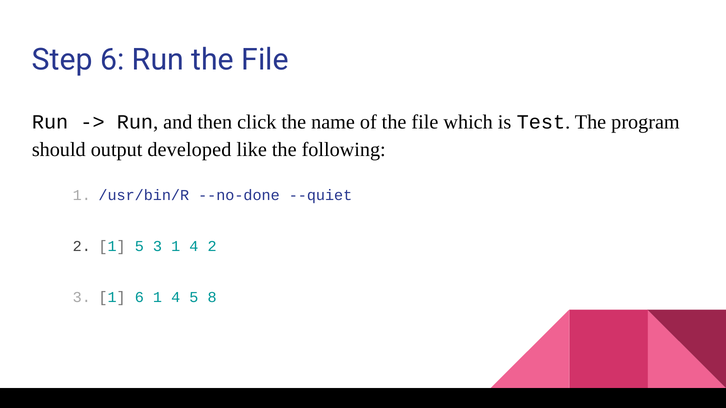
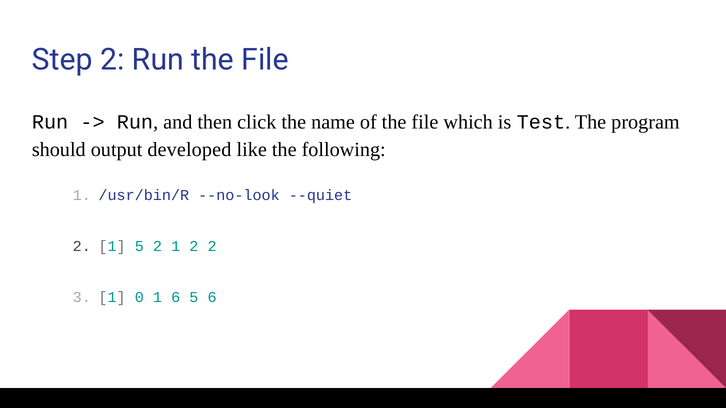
Step 6: 6 -> 2
--no-done: --no-done -> --no-look
5 3: 3 -> 2
4 at (194, 246): 4 -> 2
1 6: 6 -> 0
4 at (176, 298): 4 -> 6
5 8: 8 -> 6
